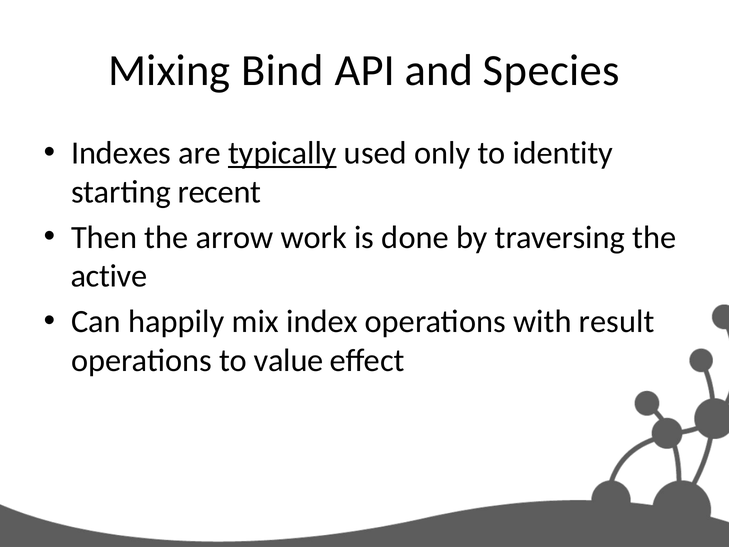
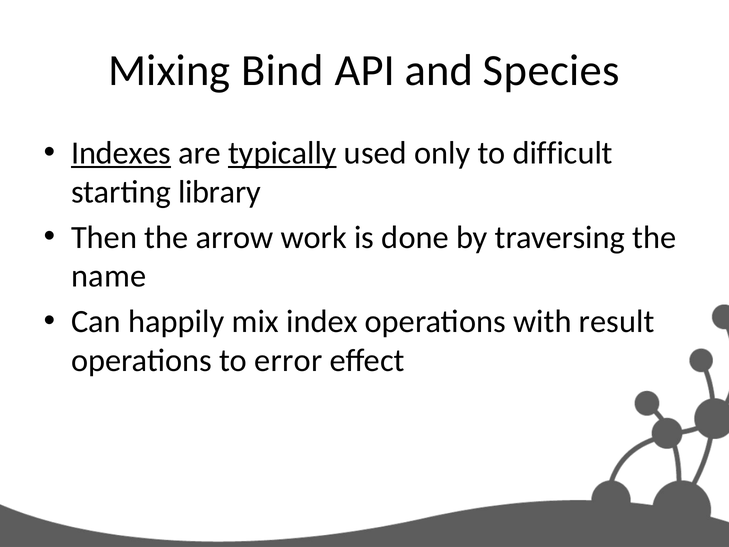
Indexes underline: none -> present
identity: identity -> difficult
recent: recent -> library
active: active -> name
value: value -> error
